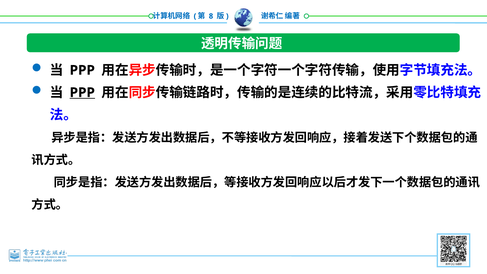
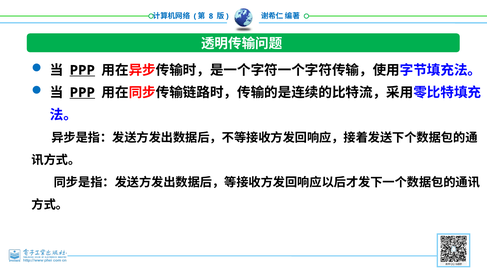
PPP at (82, 70) underline: none -> present
